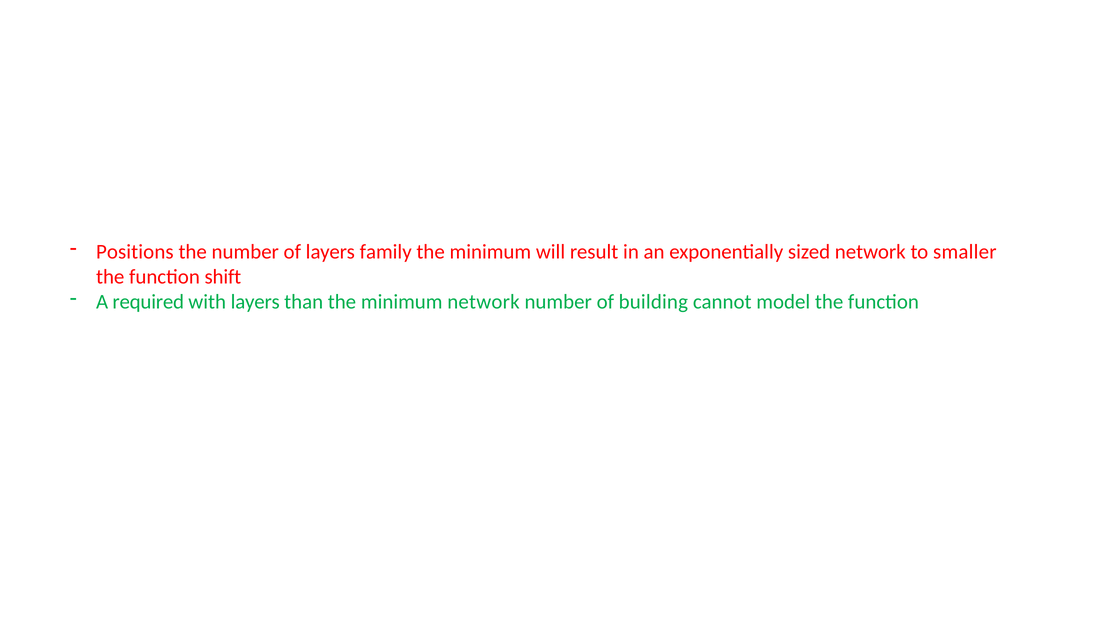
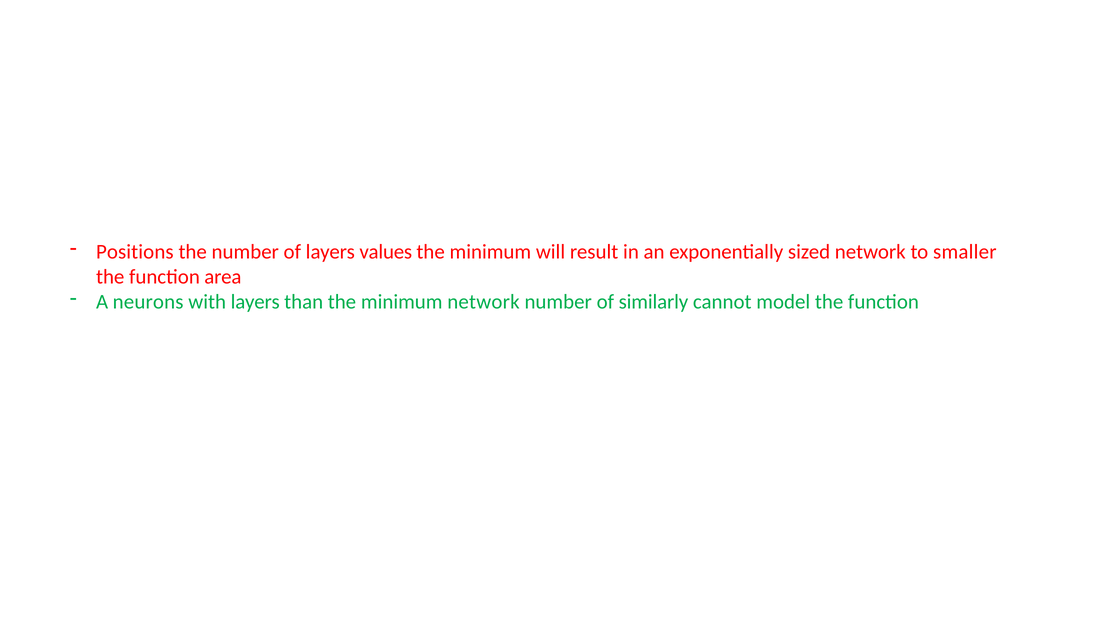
family: family -> values
shift: shift -> area
required: required -> neurons
building: building -> similarly
